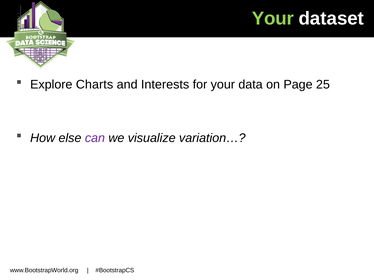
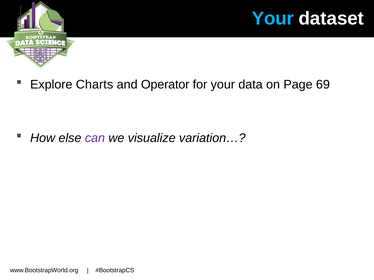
Your at (273, 18) colour: light green -> light blue
Interests: Interests -> Operator
25: 25 -> 69
